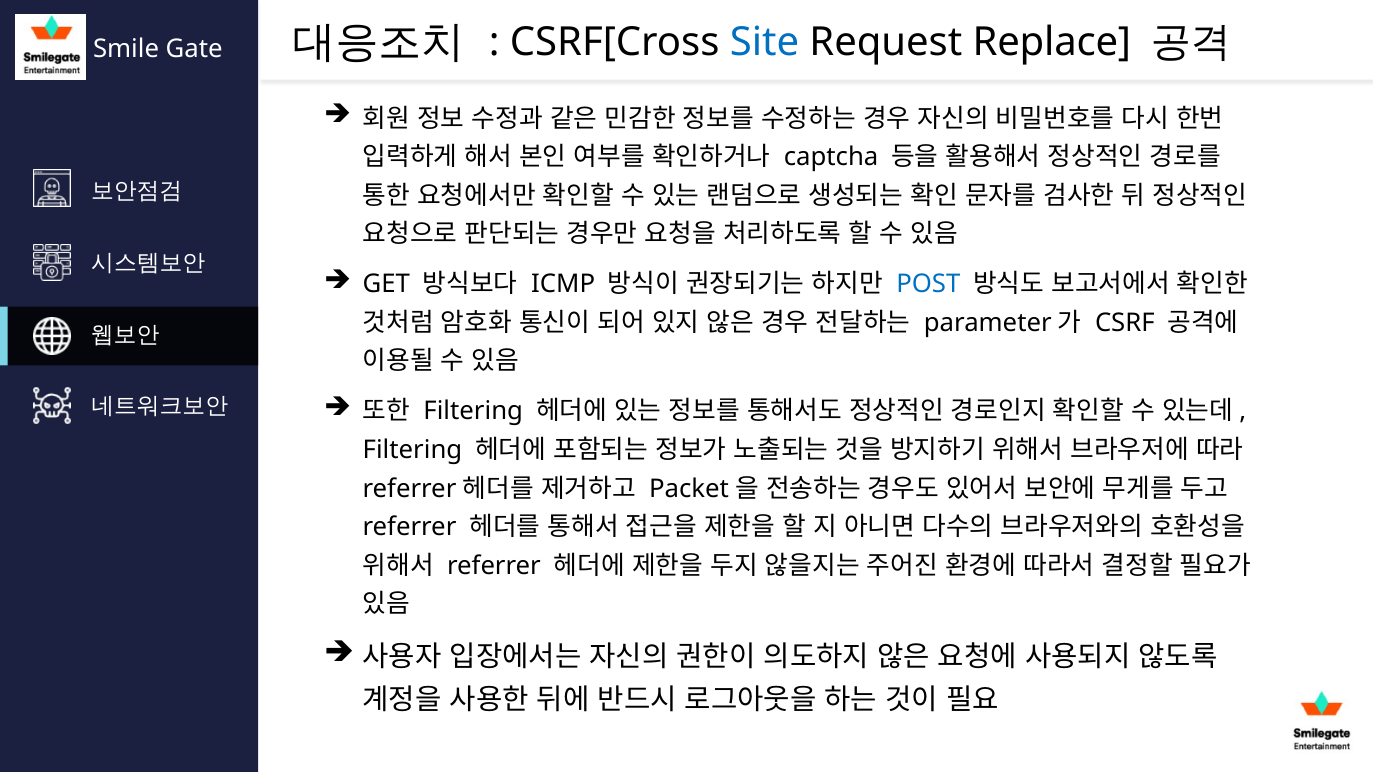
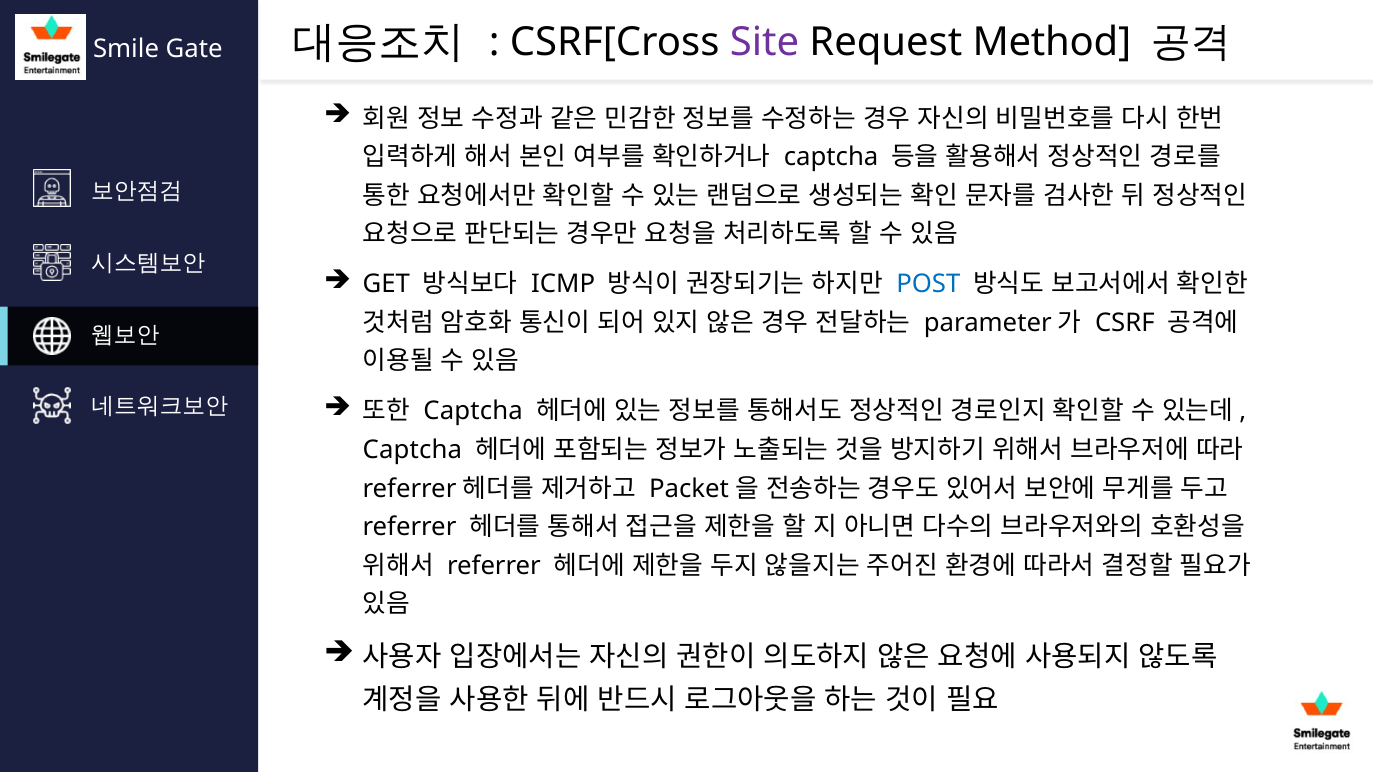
Site colour: blue -> purple
Replace: Replace -> Method
Filtering at (473, 412): Filtering -> Captcha
Filtering at (413, 450): Filtering -> Captcha
